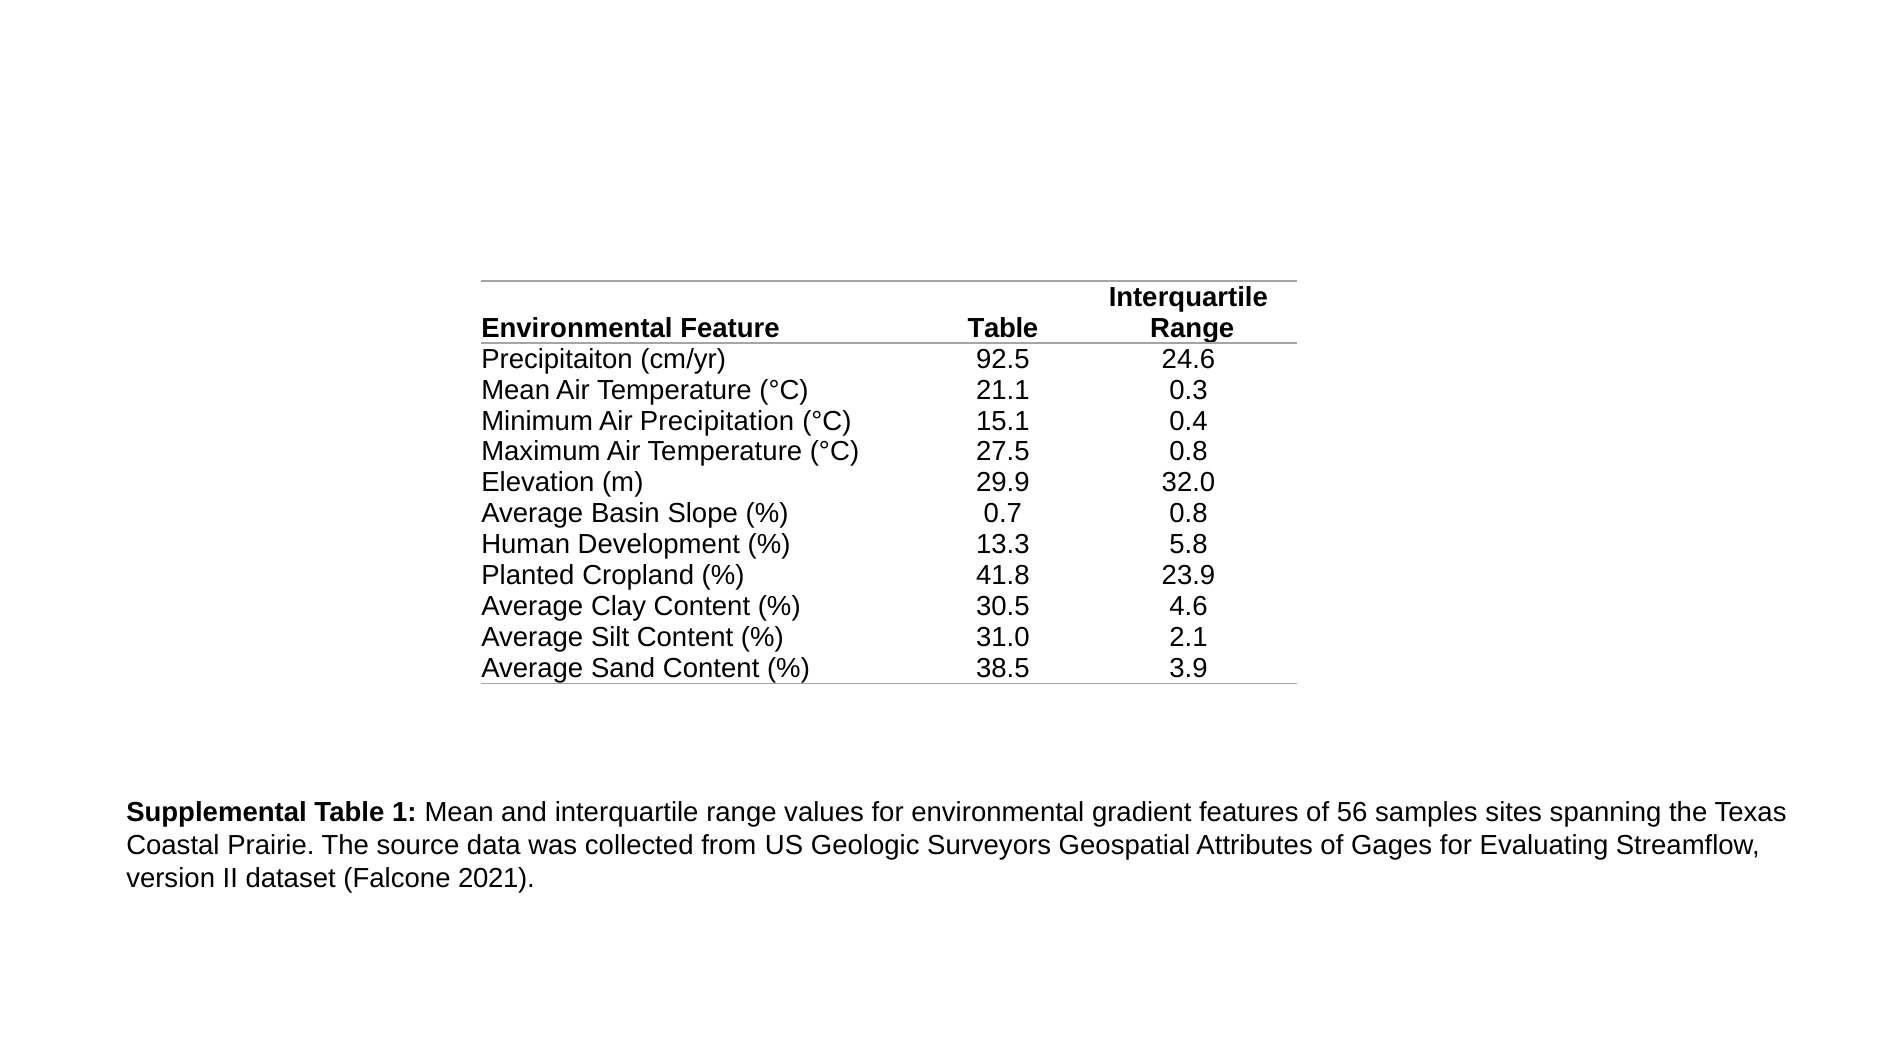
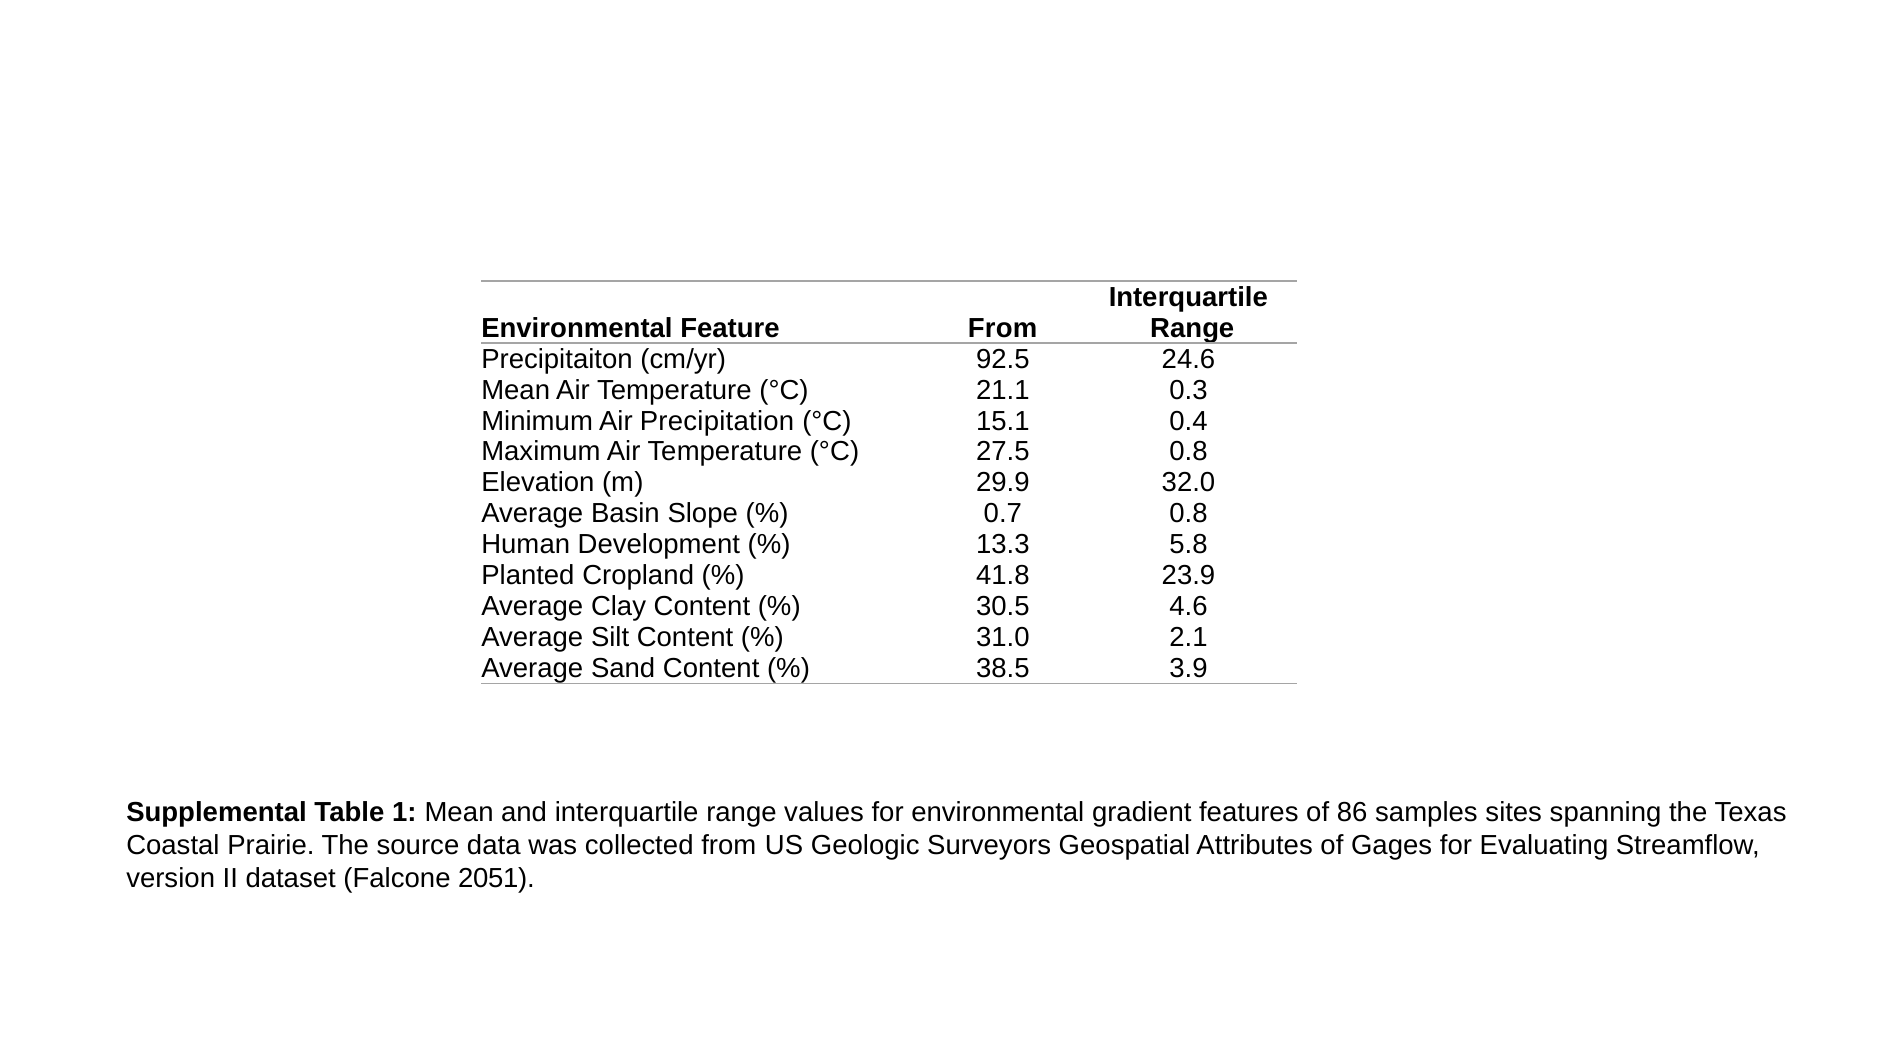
Feature Table: Table -> From
56: 56 -> 86
2021: 2021 -> 2051
